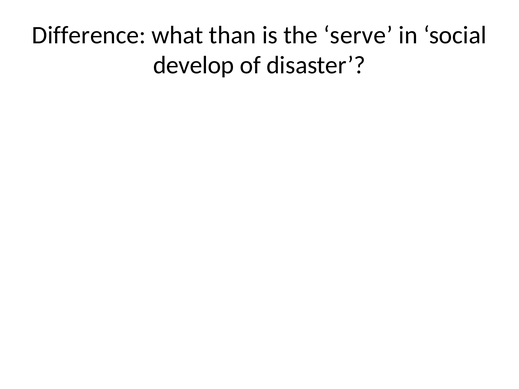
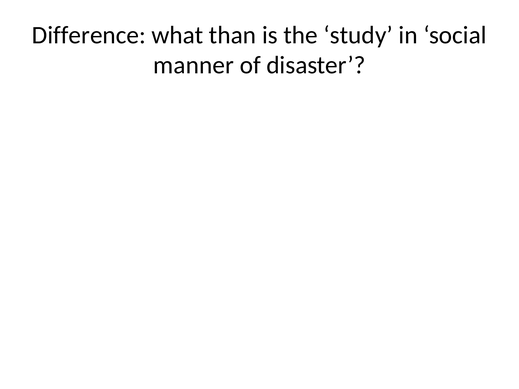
serve: serve -> study
develop: develop -> manner
